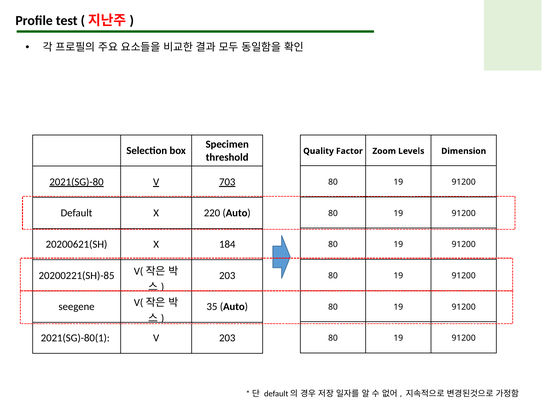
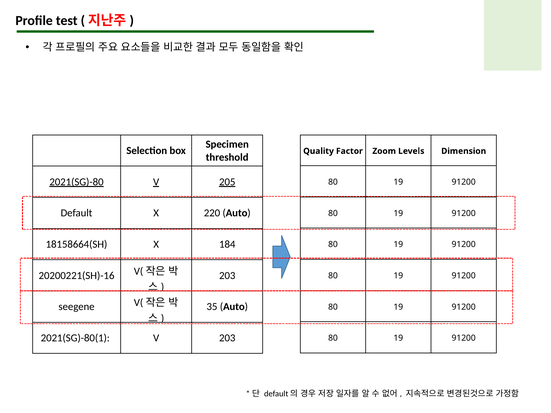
703: 703 -> 205
20200621(SH: 20200621(SH -> 18158664(SH
20200221(SH)-85: 20200221(SH)-85 -> 20200221(SH)-16
